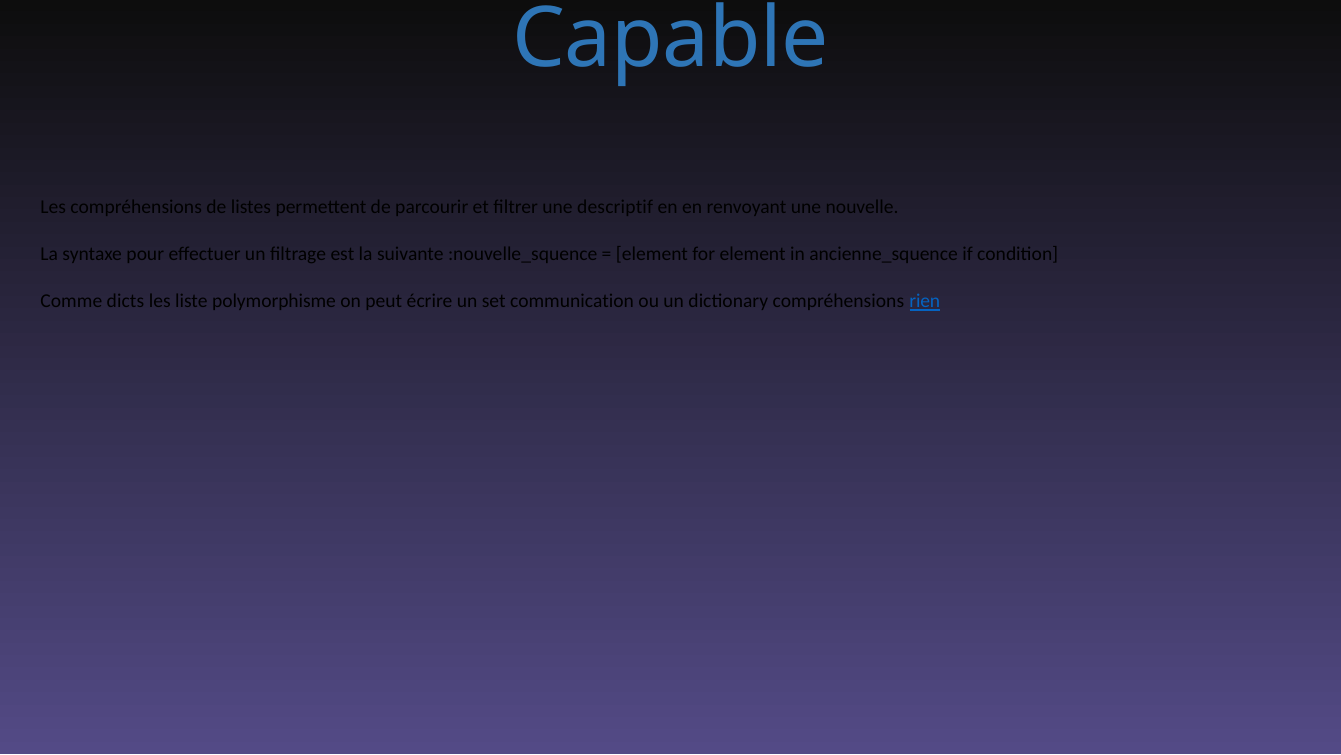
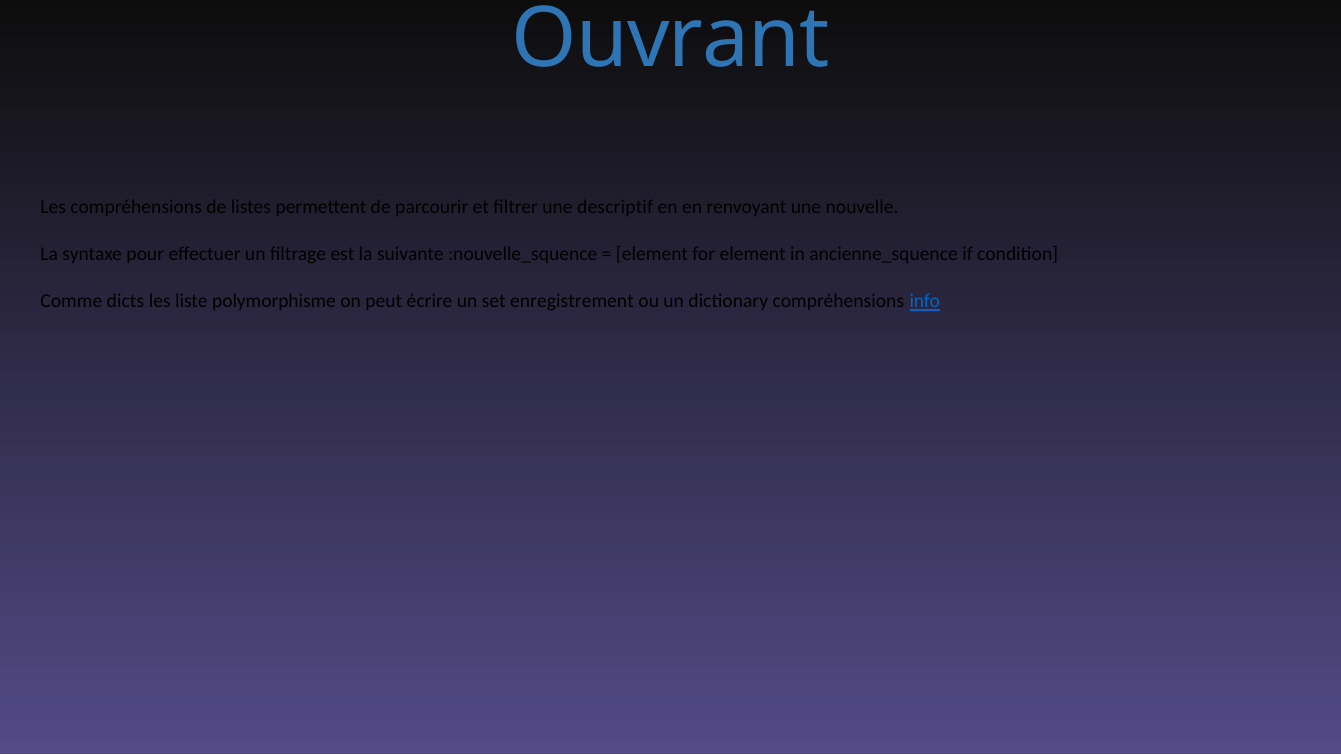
Capable: Capable -> Ouvrant
communication: communication -> enregistrement
rien: rien -> info
